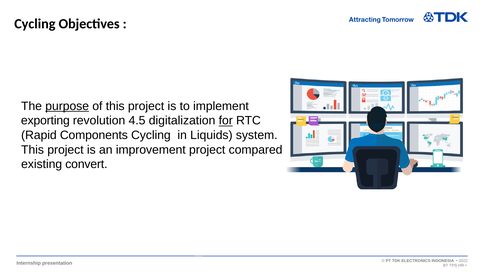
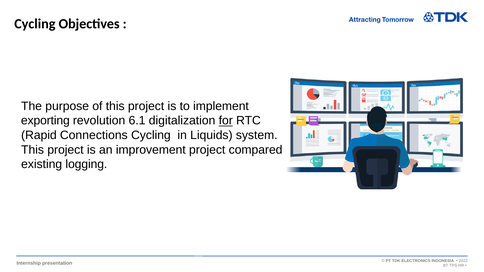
purpose underline: present -> none
4.5: 4.5 -> 6.1
Components: Components -> Connections
convert: convert -> logging
